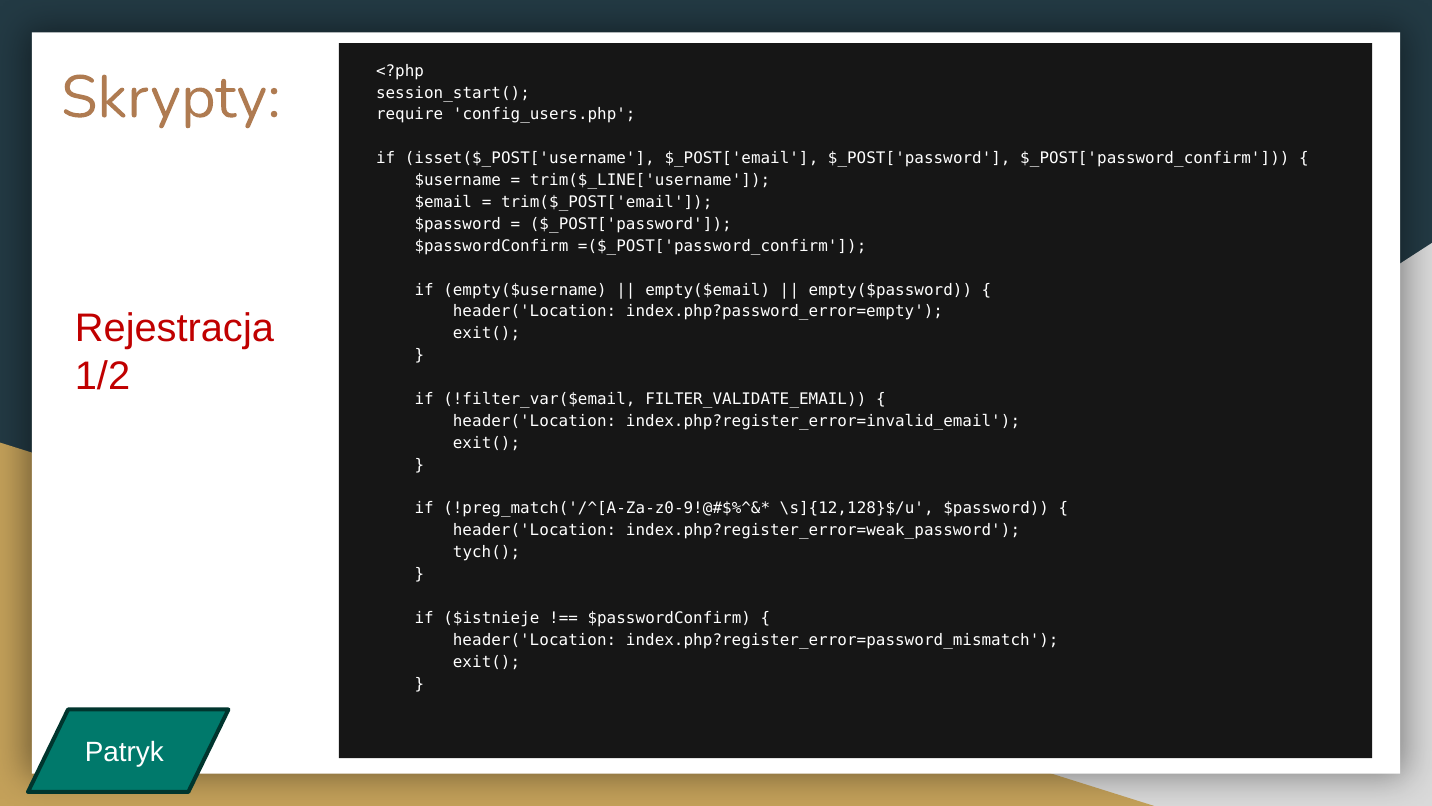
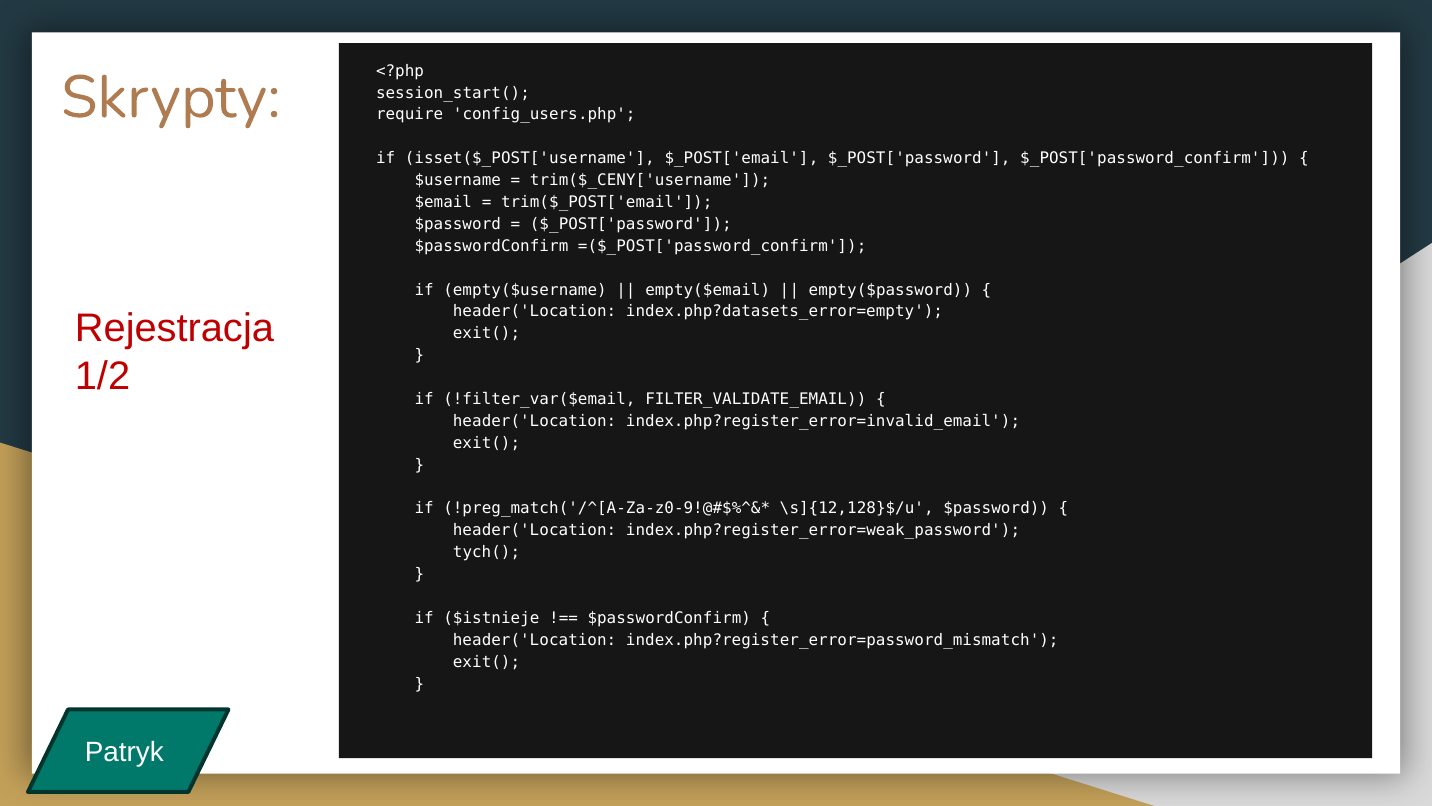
trim($_LINE['username: trim($_LINE['username -> trim($_CENY['username
index.php?password_error=empty: index.php?password_error=empty -> index.php?datasets_error=empty
